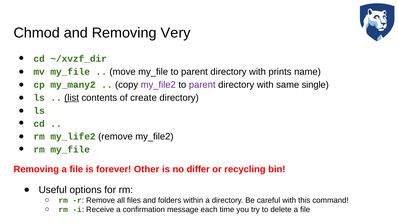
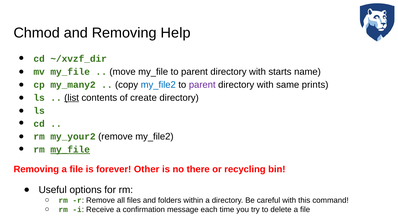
Very: Very -> Help
prints: prints -> starts
my_file2 at (158, 85) colour: purple -> blue
single: single -> prints
my_life2: my_life2 -> my_your2
my_file at (70, 150) underline: none -> present
differ: differ -> there
